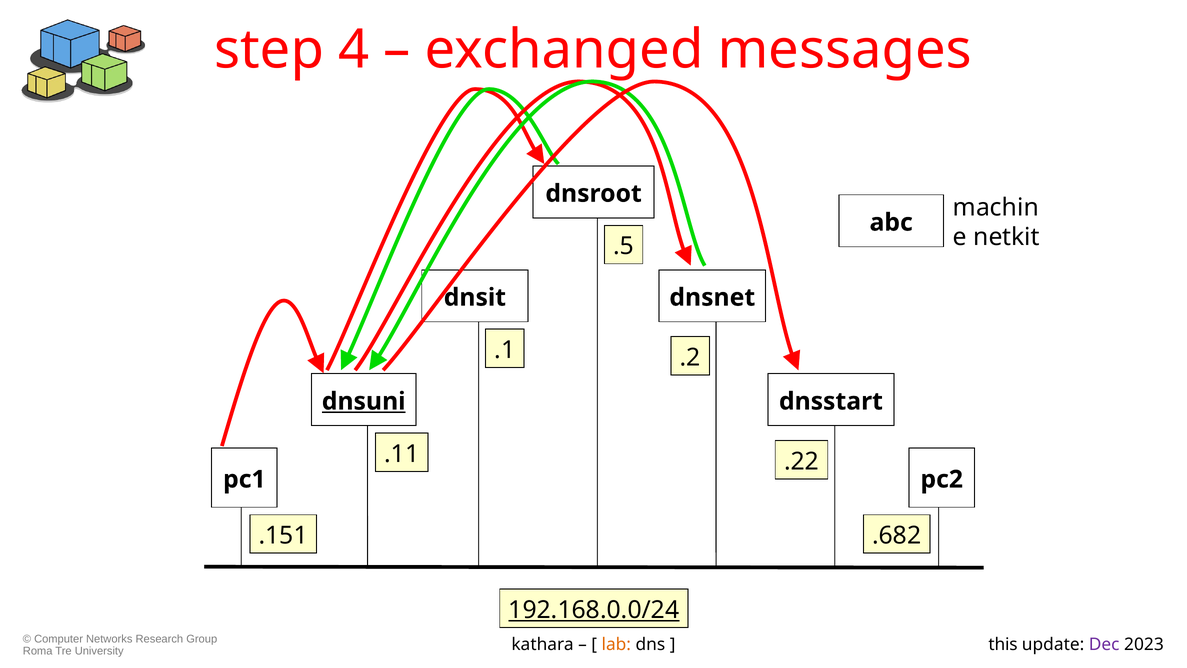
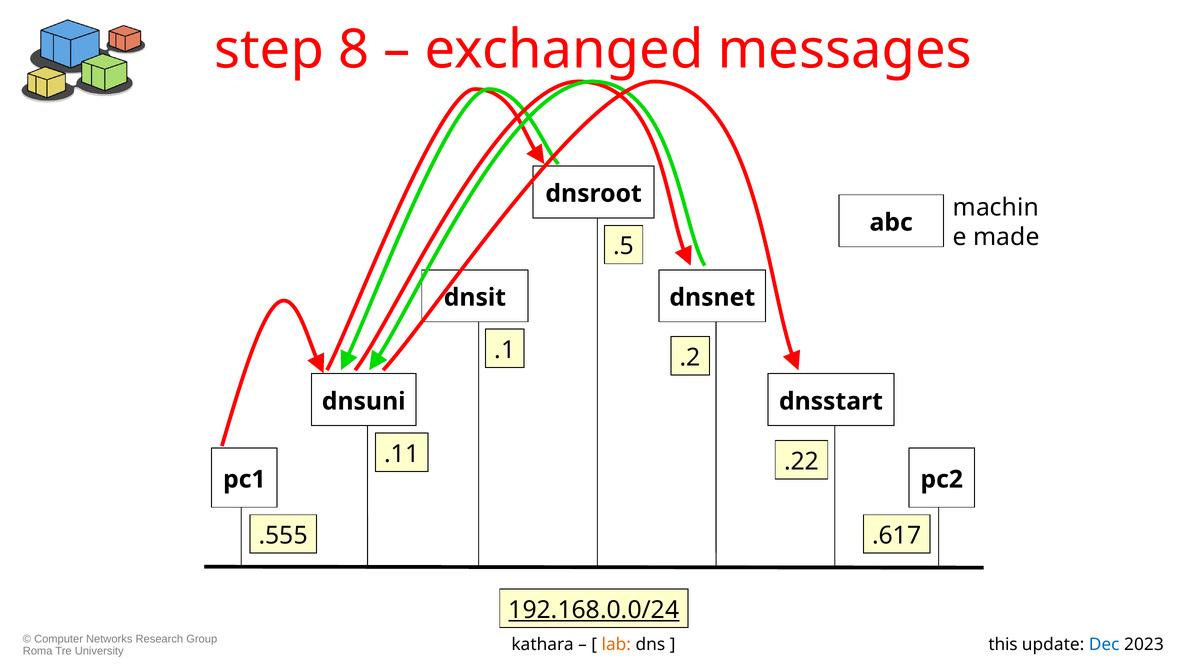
4: 4 -> 8
netkit: netkit -> made
dnsuni underline: present -> none
.151: .151 -> .555
.682: .682 -> .617
Dec colour: purple -> blue
